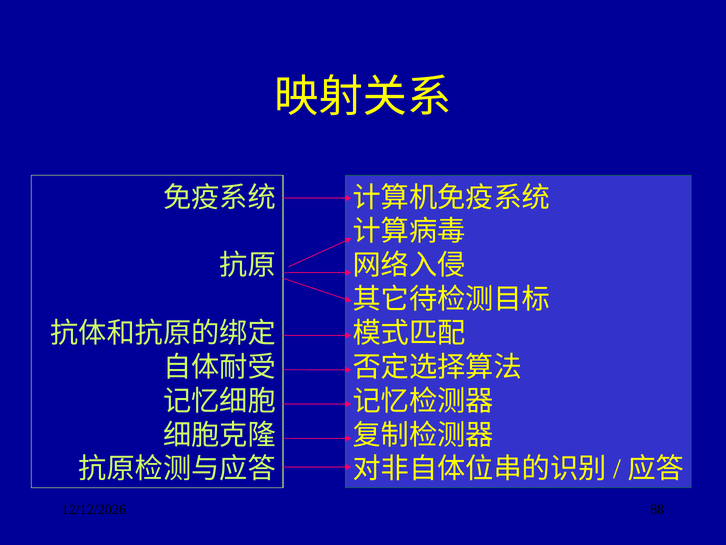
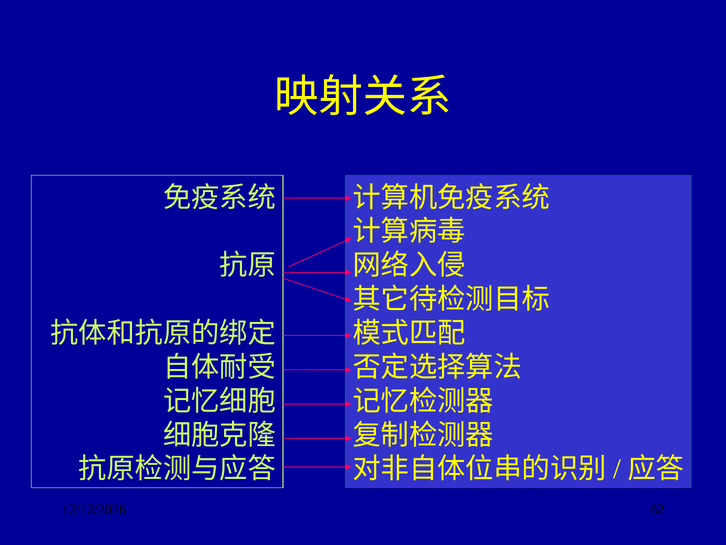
88: 88 -> 62
